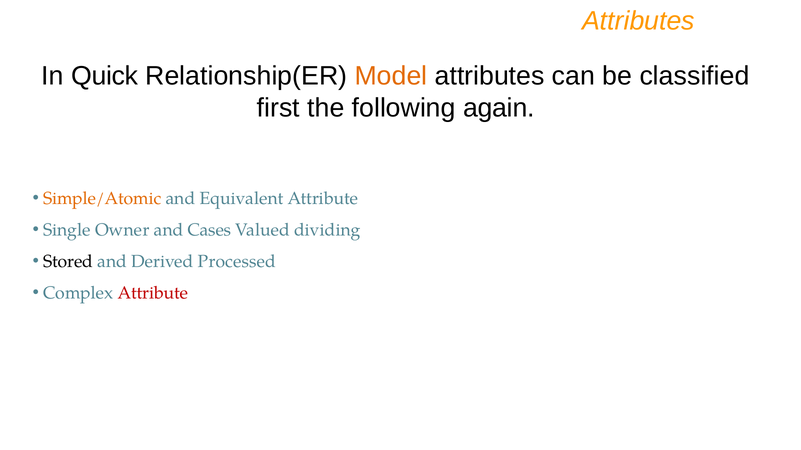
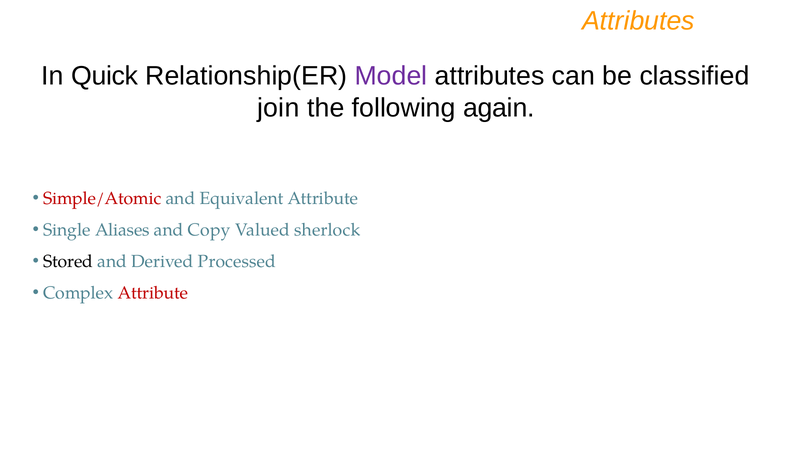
Model colour: orange -> purple
first: first -> join
Simple/Atomic colour: orange -> red
Owner: Owner -> Aliases
Cases: Cases -> Copy
dividing: dividing -> sherlock
